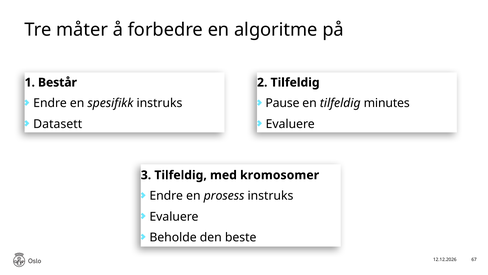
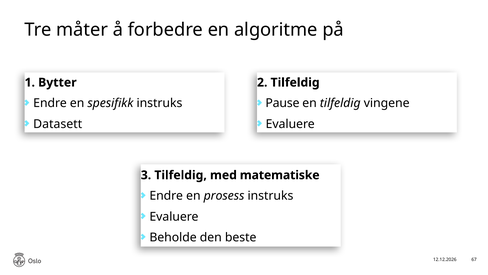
Består: Består -> Bytter
minutes: minutes -> vingene
kromosomer: kromosomer -> matematiske
